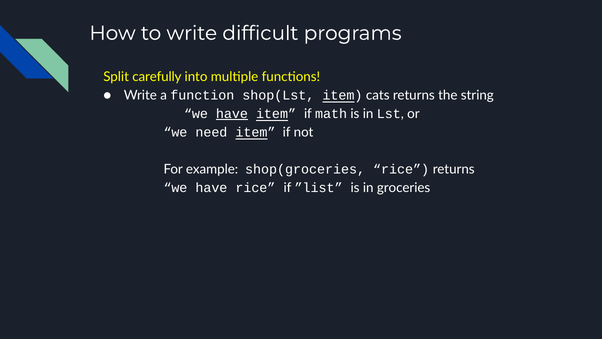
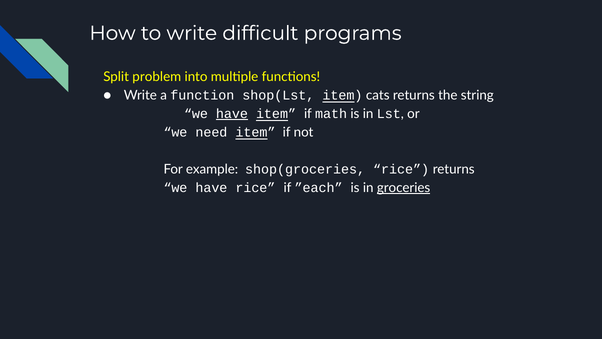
carefully: carefully -> problem
”list: ”list -> ”each
groceries underline: none -> present
